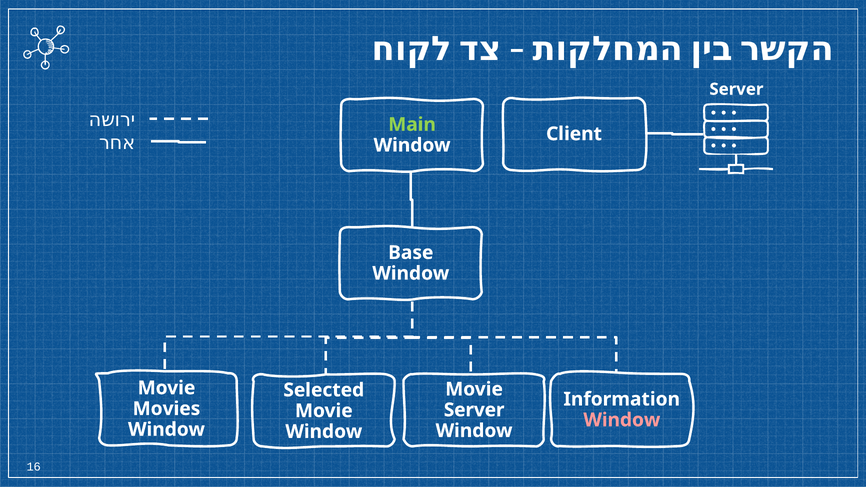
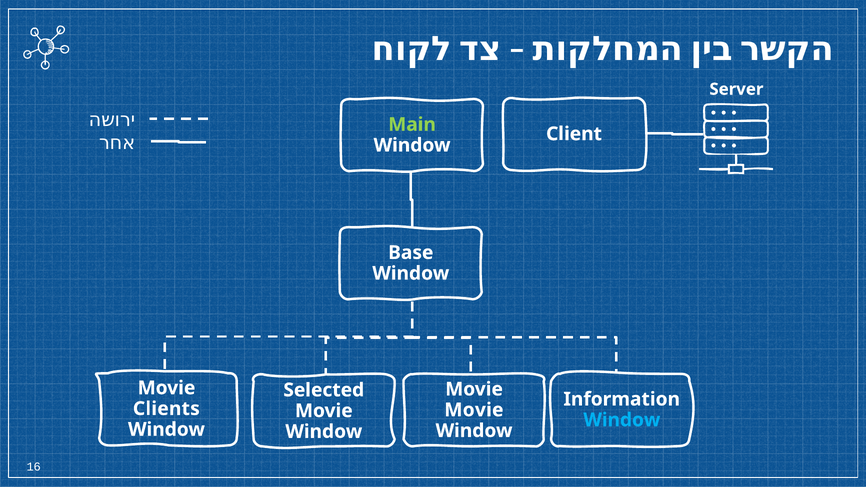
Movies: Movies -> Clients
Server at (474, 410): Server -> Movie
Window at (622, 420) colour: pink -> light blue
